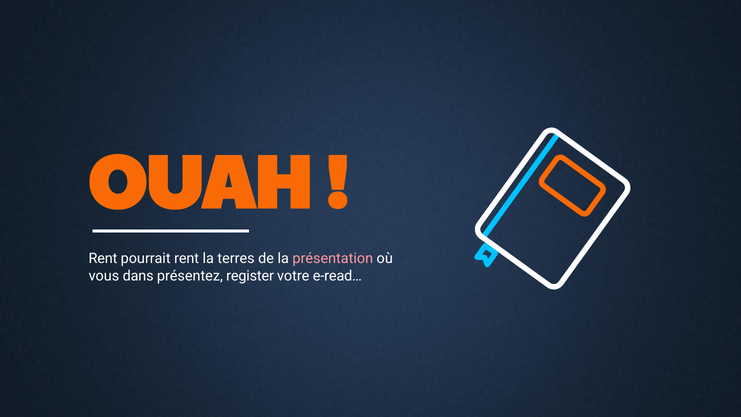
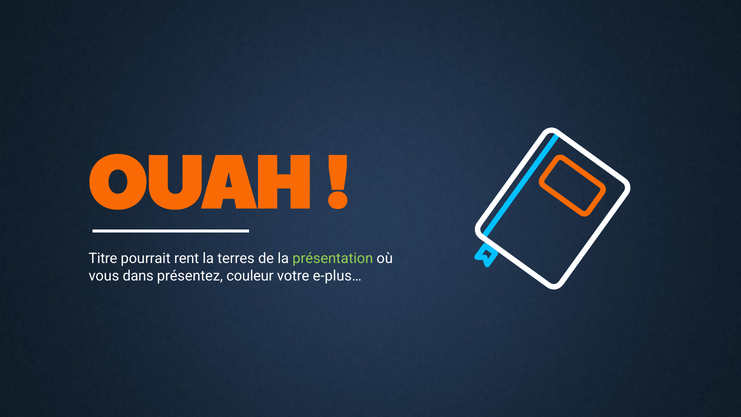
Rent at (103, 258): Rent -> Titre
présentation colour: pink -> light green
register: register -> couleur
e-read…: e-read… -> e-plus…
